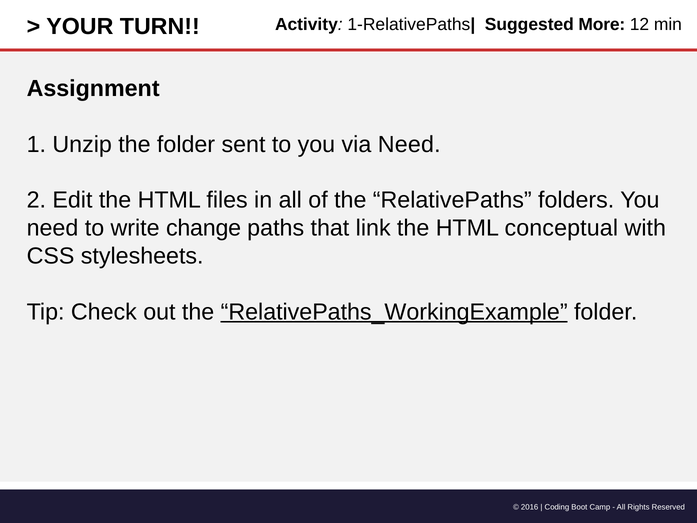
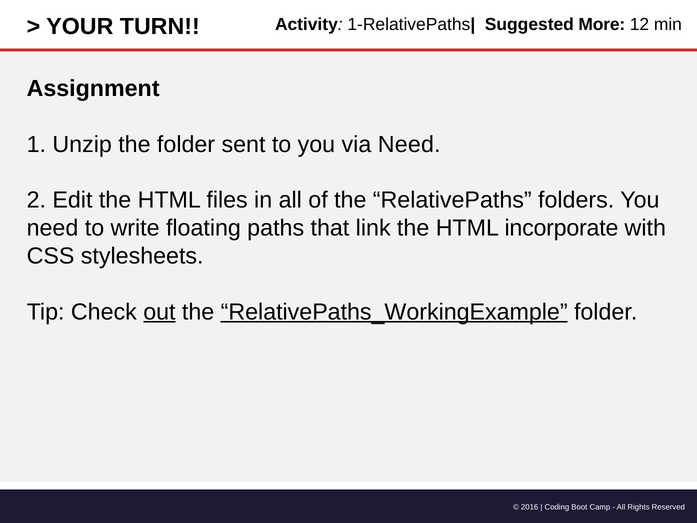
change: change -> floating
conceptual: conceptual -> incorporate
out underline: none -> present
